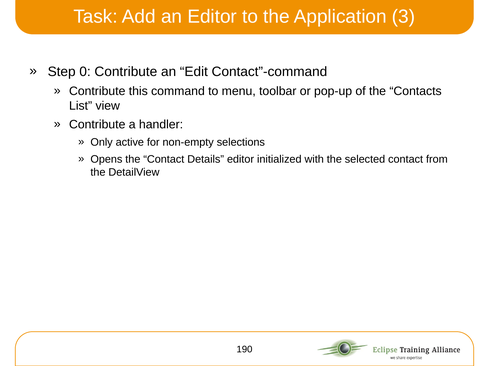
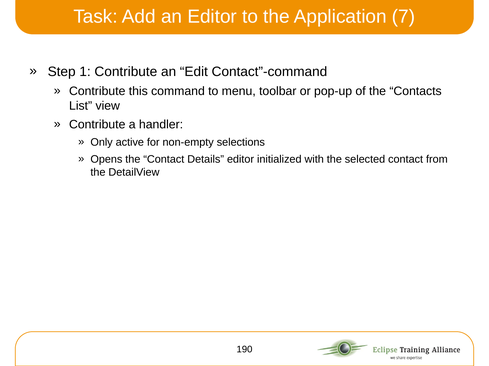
3: 3 -> 7
0: 0 -> 1
